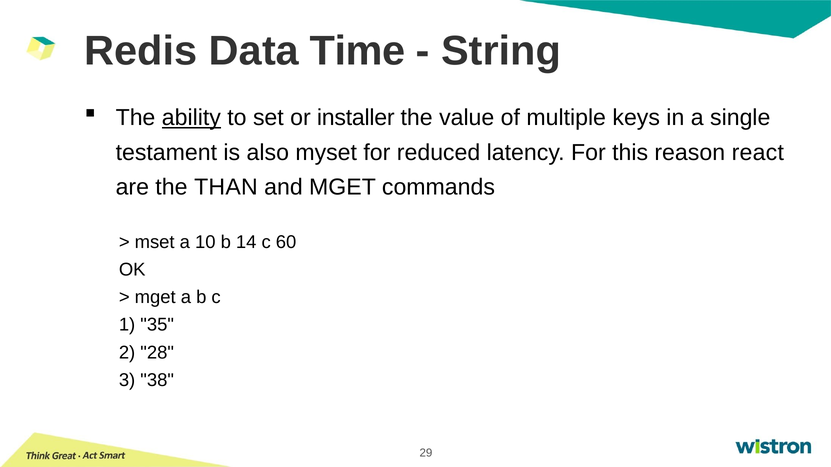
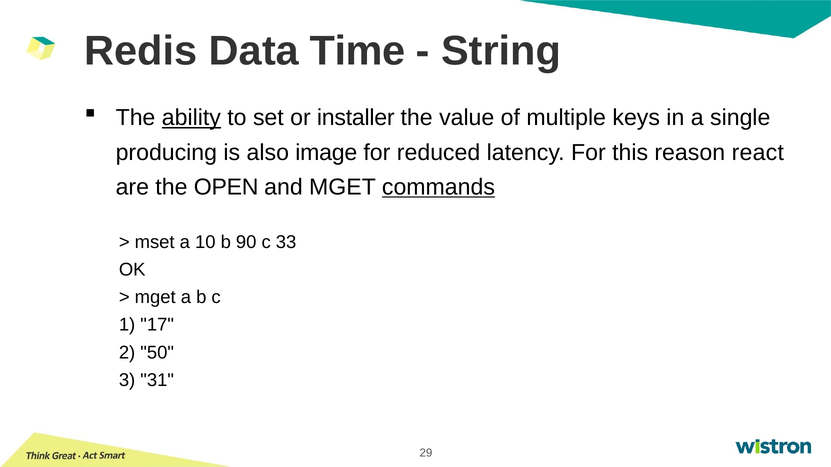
testament: testament -> producing
myset: myset -> image
THAN: THAN -> OPEN
commands underline: none -> present
14: 14 -> 90
60: 60 -> 33
35: 35 -> 17
28: 28 -> 50
38: 38 -> 31
